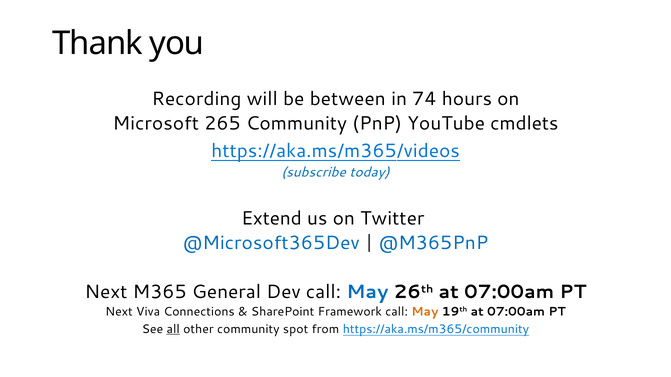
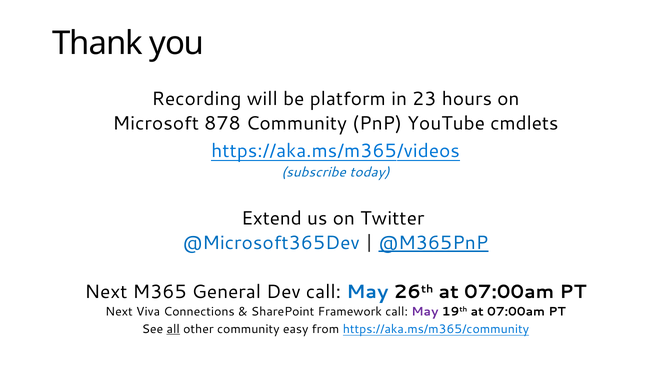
between: between -> platform
74: 74 -> 23
265: 265 -> 878
@M365PnP underline: none -> present
May at (425, 312) colour: orange -> purple
spot: spot -> easy
